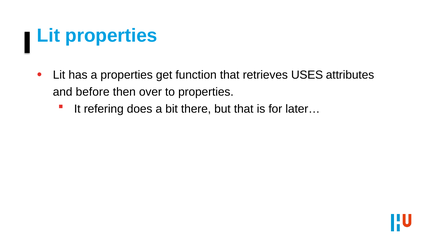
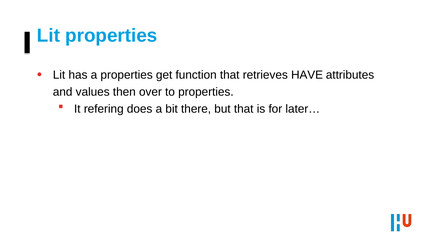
USES: USES -> HAVE
before: before -> values
